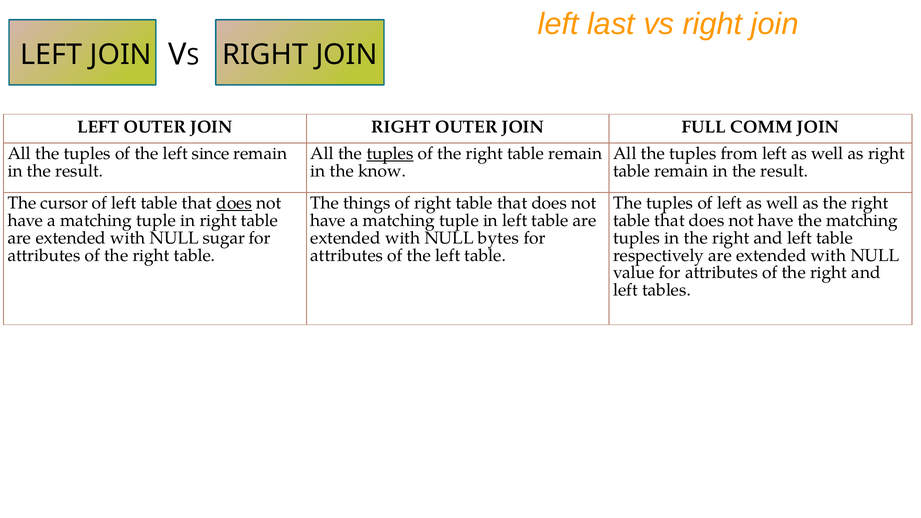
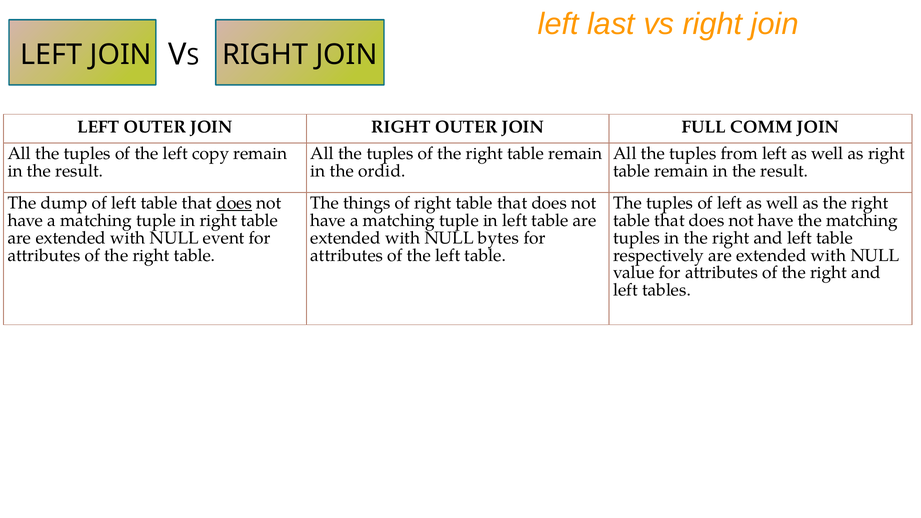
since: since -> copy
tuples at (390, 154) underline: present -> none
know: know -> ordid
cursor: cursor -> dump
sugar: sugar -> event
